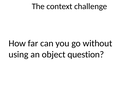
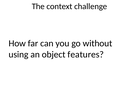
question: question -> features
